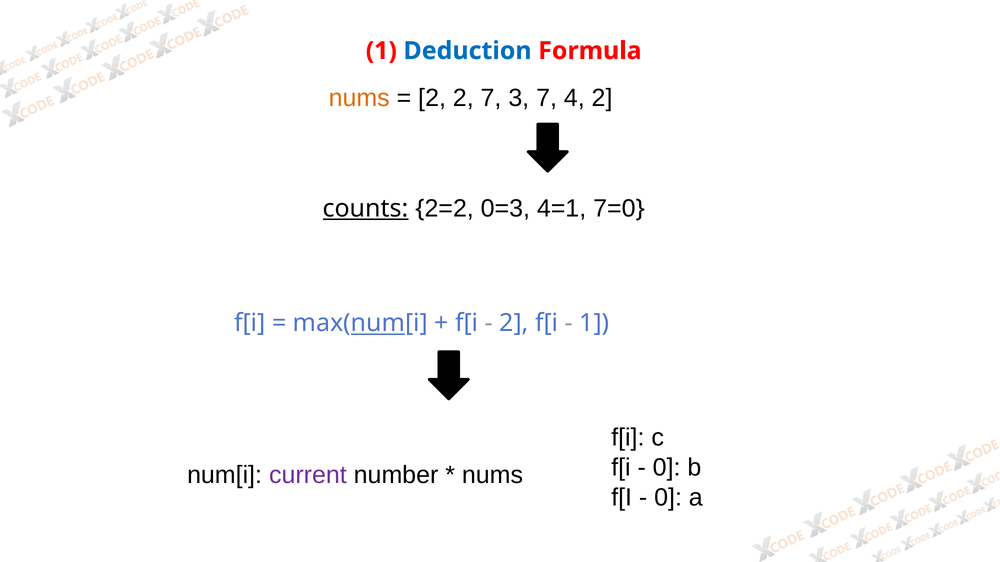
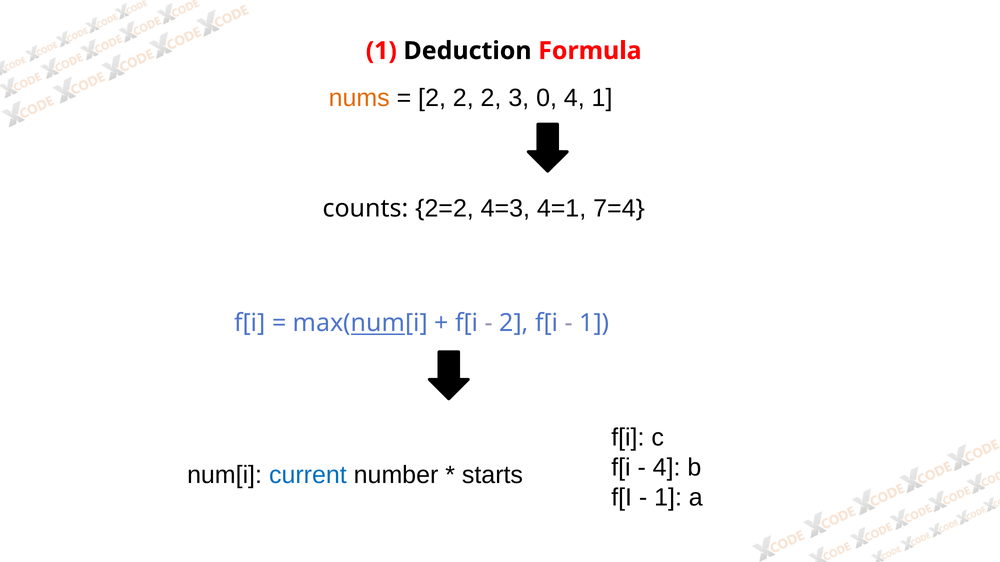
Deduction colour: blue -> black
2 2 7: 7 -> 2
3 7: 7 -> 0
4 2: 2 -> 1
counts underline: present -> none
0=3: 0=3 -> 4=3
7=0: 7=0 -> 7=4
0 at (667, 468): 0 -> 4
current colour: purple -> blue
nums at (492, 475): nums -> starts
0 at (668, 498): 0 -> 1
